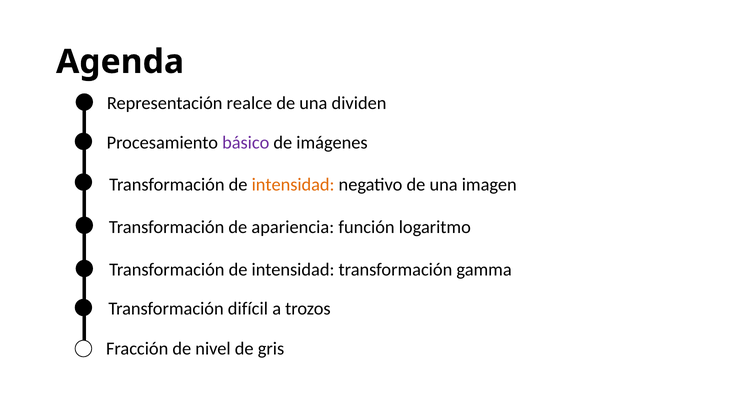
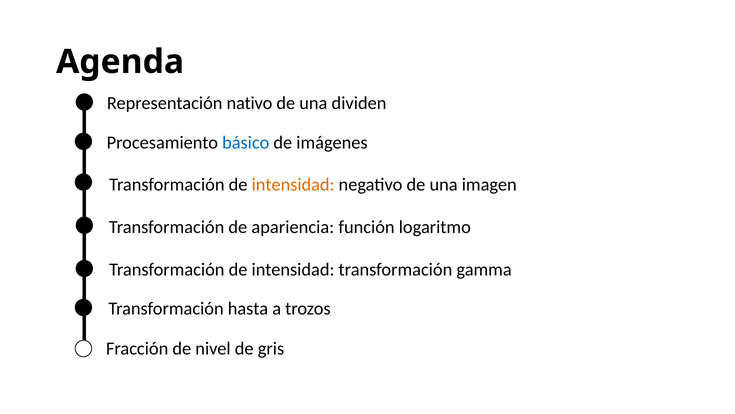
realce: realce -> nativo
básico colour: purple -> blue
difícil: difícil -> hasta
